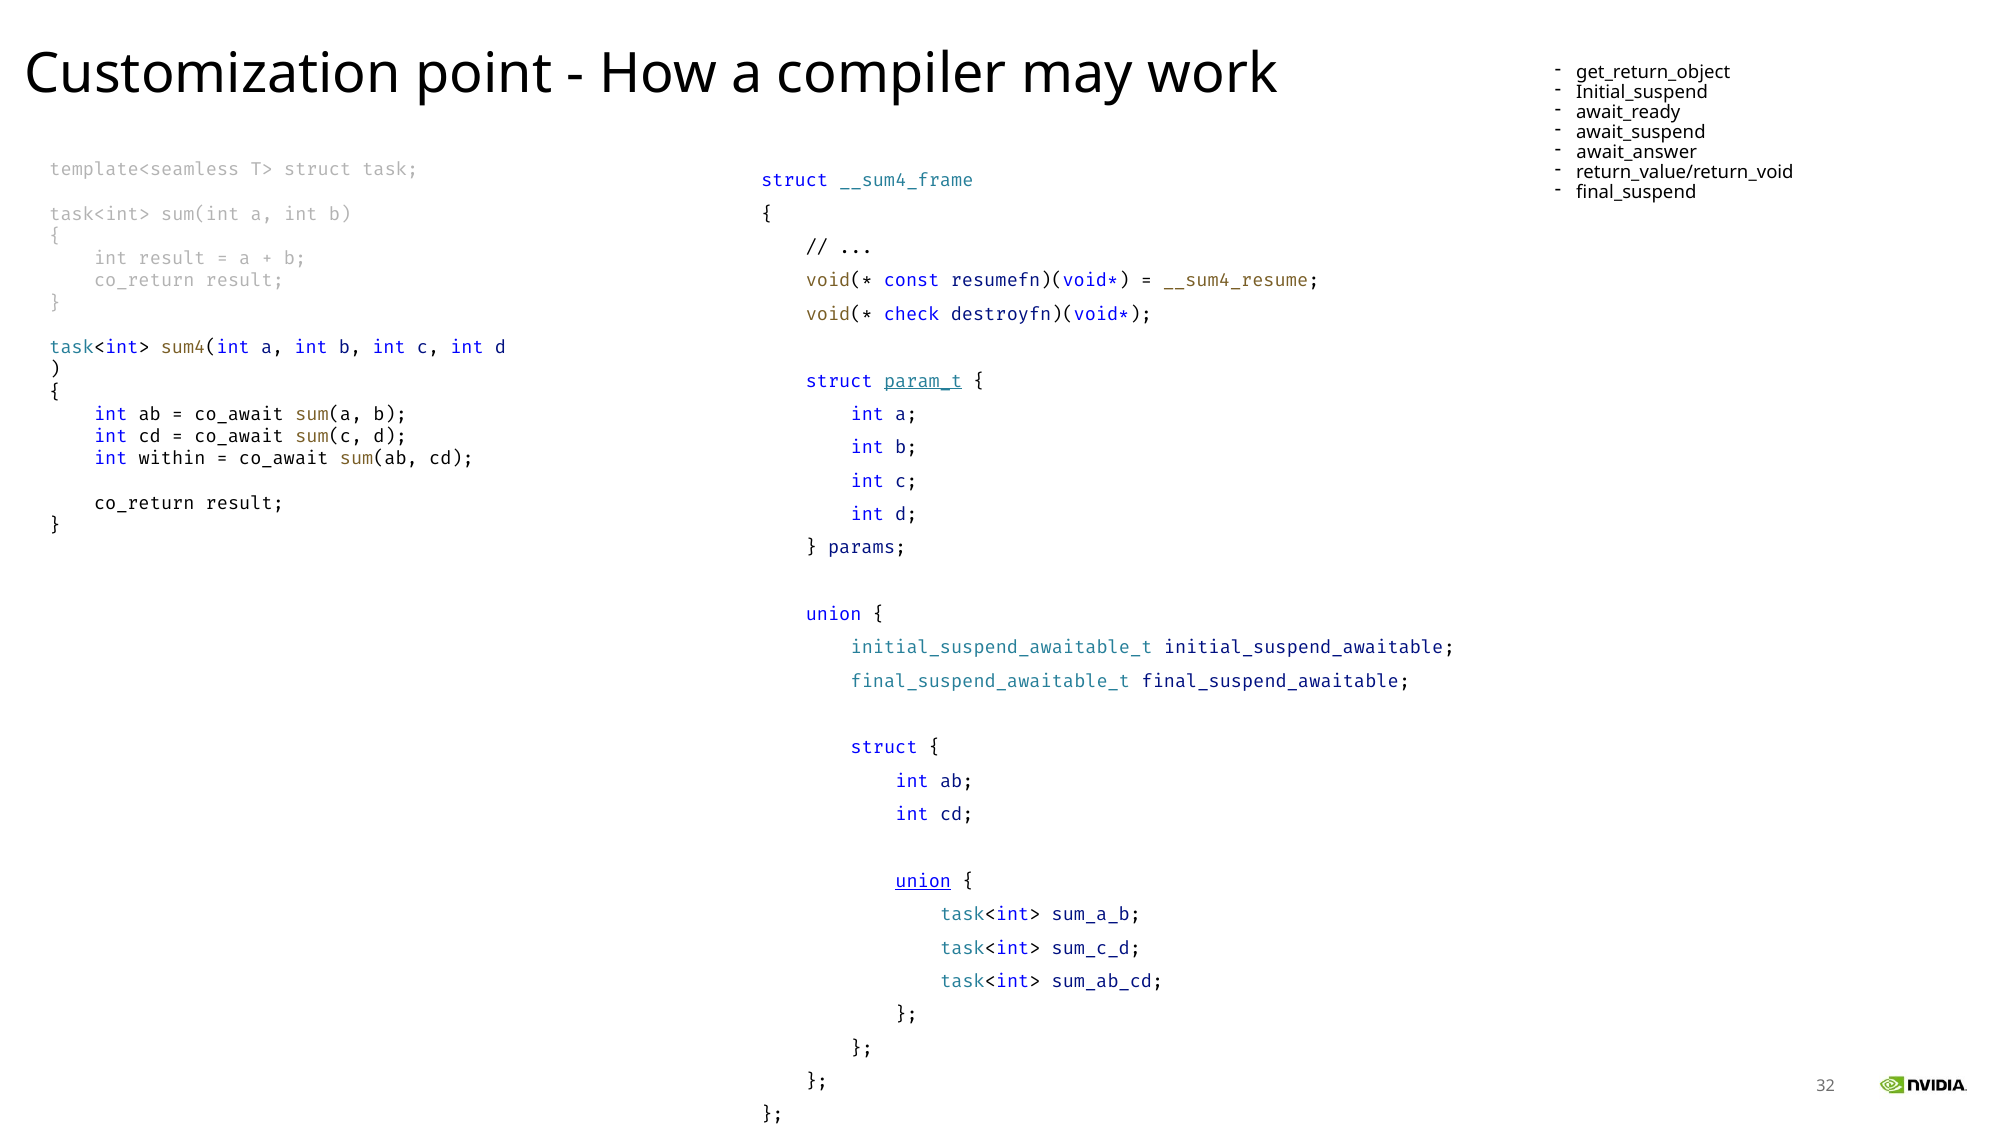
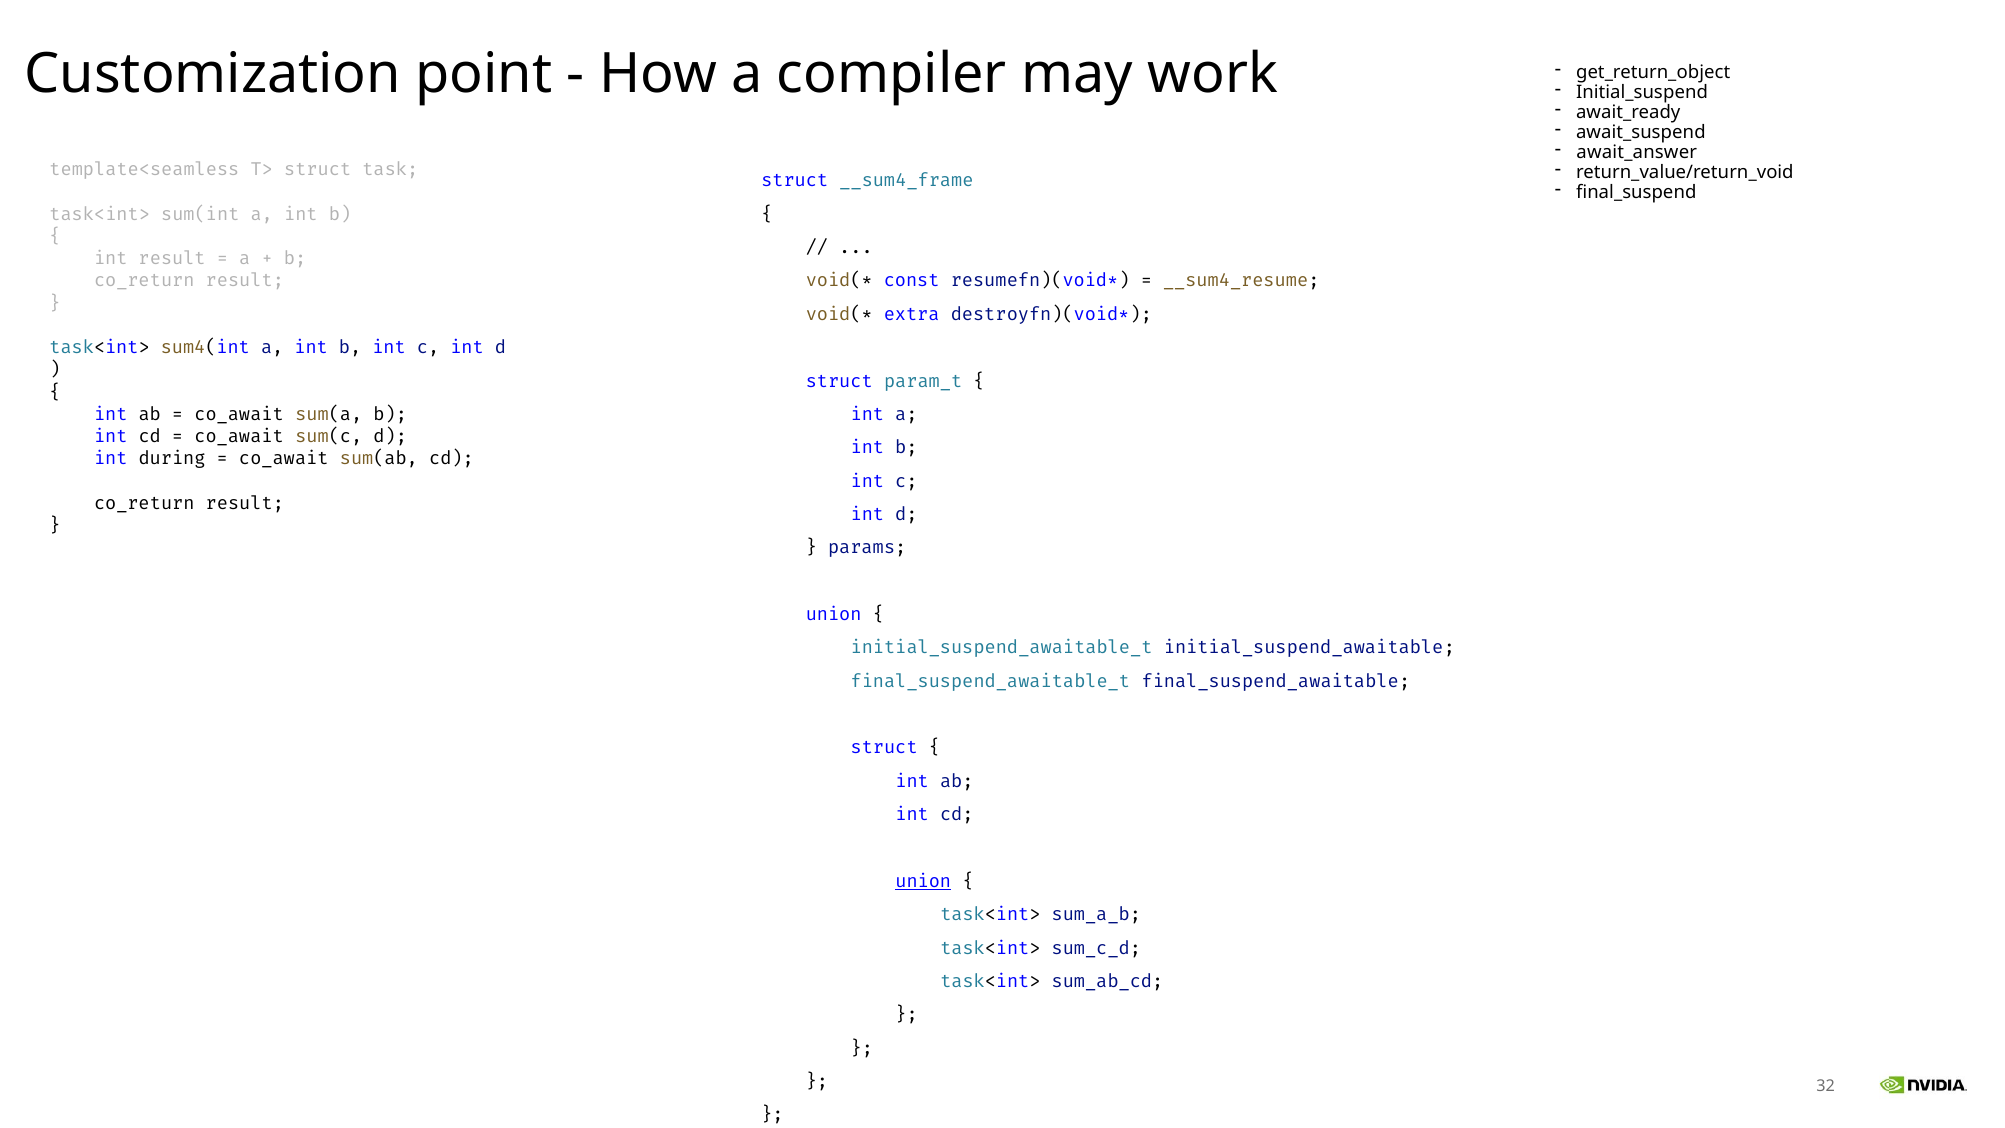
check: check -> extra
param_t underline: present -> none
within: within -> during
